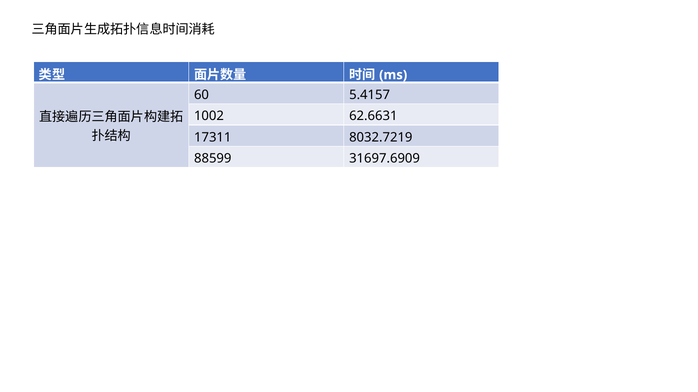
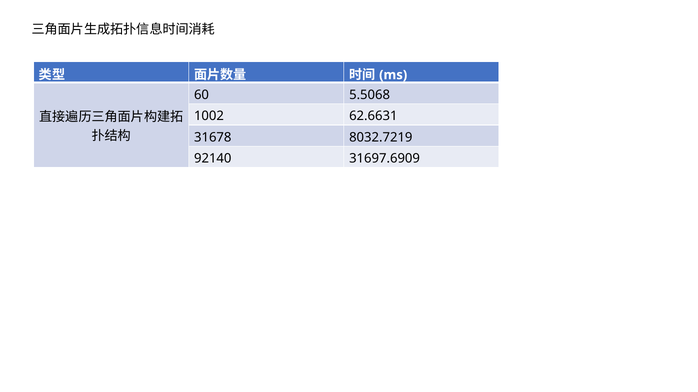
5.4157: 5.4157 -> 5.5068
17311: 17311 -> 31678
88599: 88599 -> 92140
